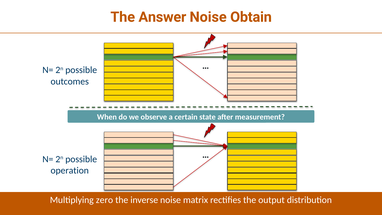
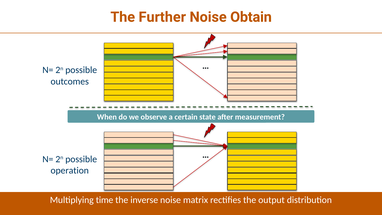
Answer: Answer -> Further
zero: zero -> time
